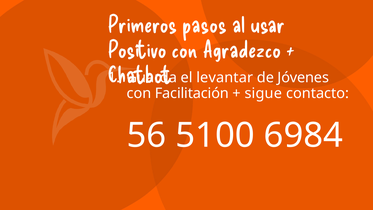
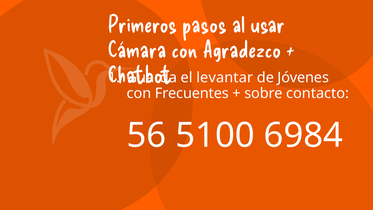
Positivo: Positivo -> Cámara
Facilitación: Facilitación -> Frecuentes
sigue: sigue -> sobre
